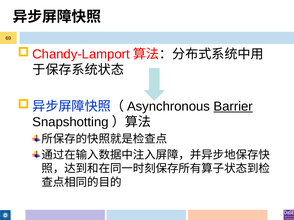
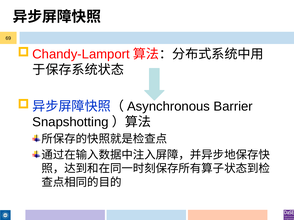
Barrier underline: present -> none
